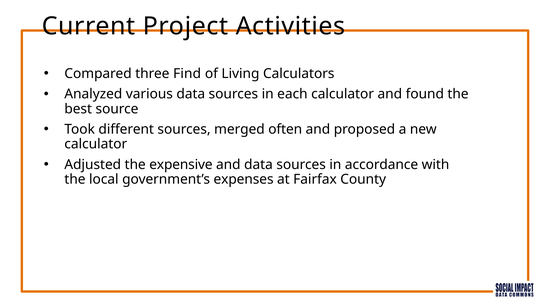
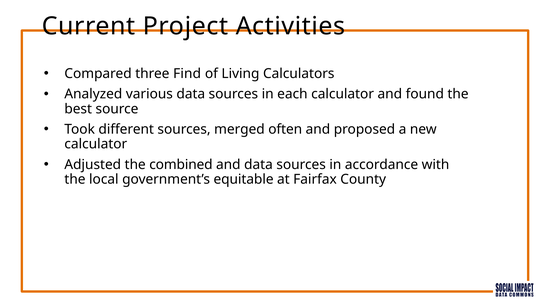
expensive: expensive -> combined
expenses: expenses -> equitable
